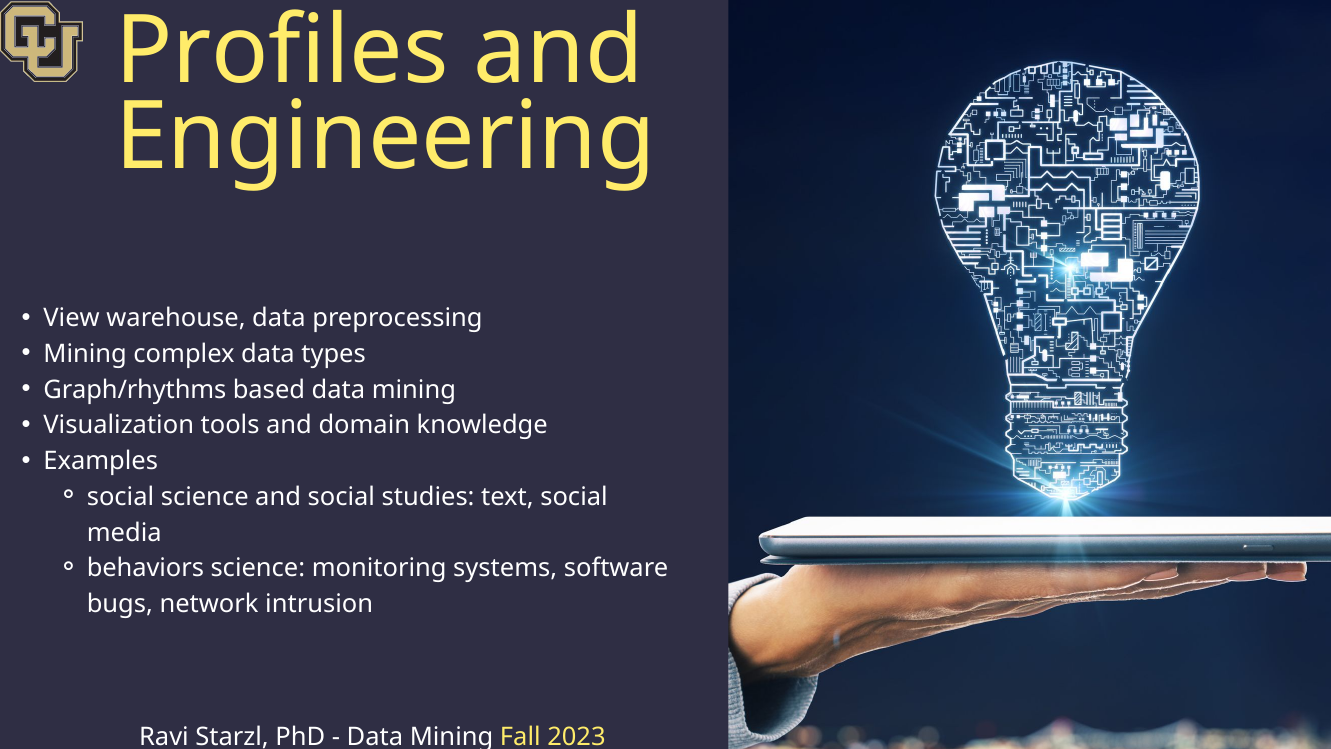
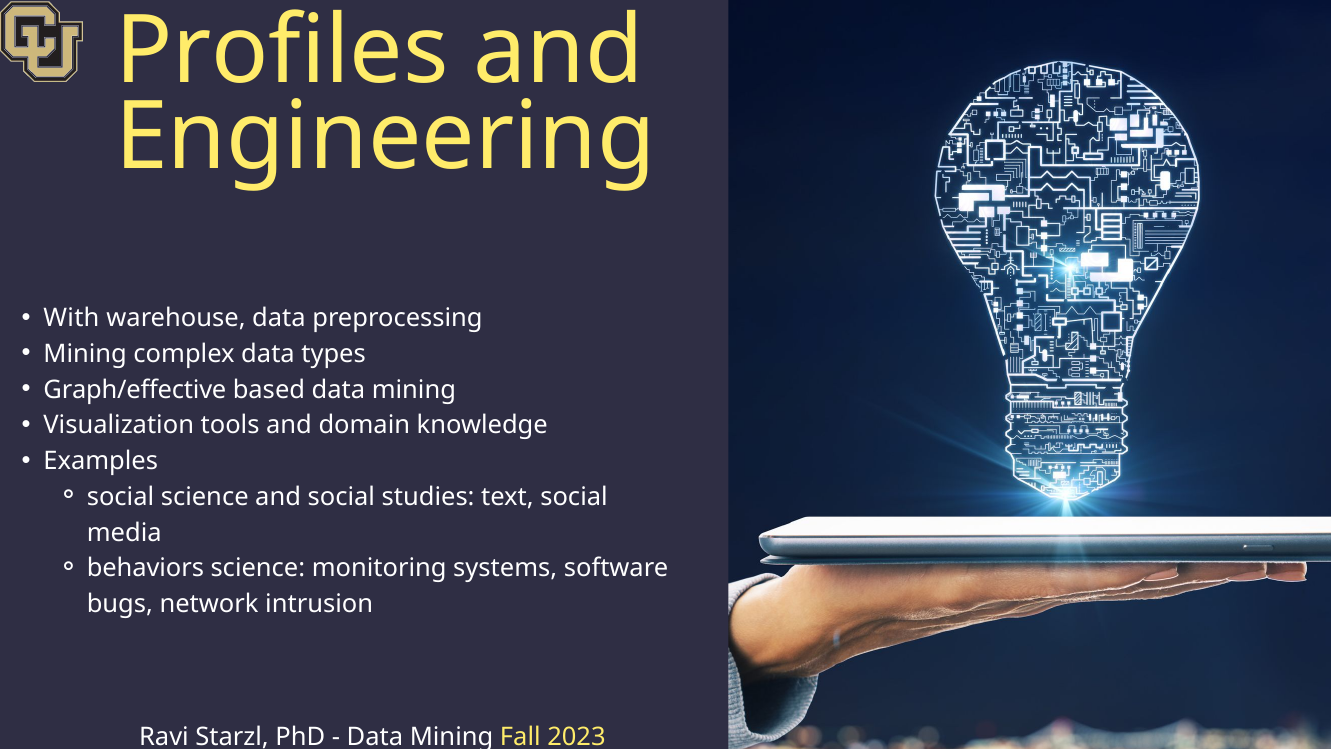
View: View -> With
Graph/rhythms: Graph/rhythms -> Graph/effective
